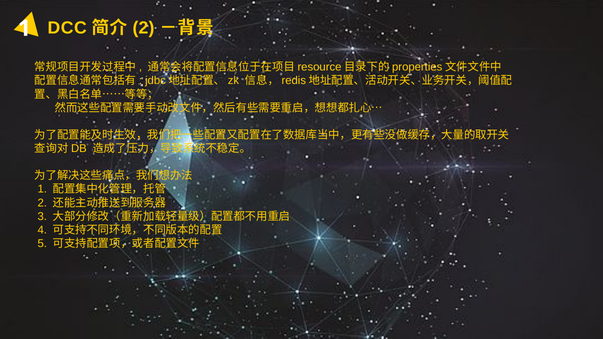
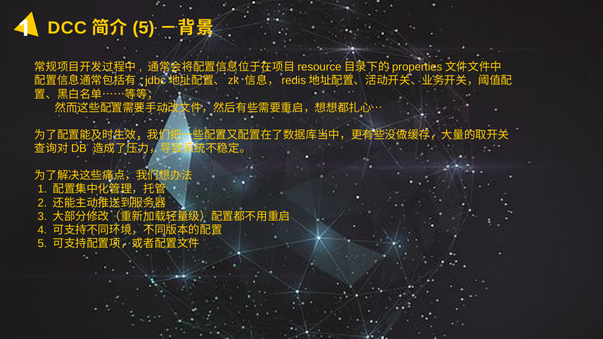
2 at (143, 28): 2 -> 5
